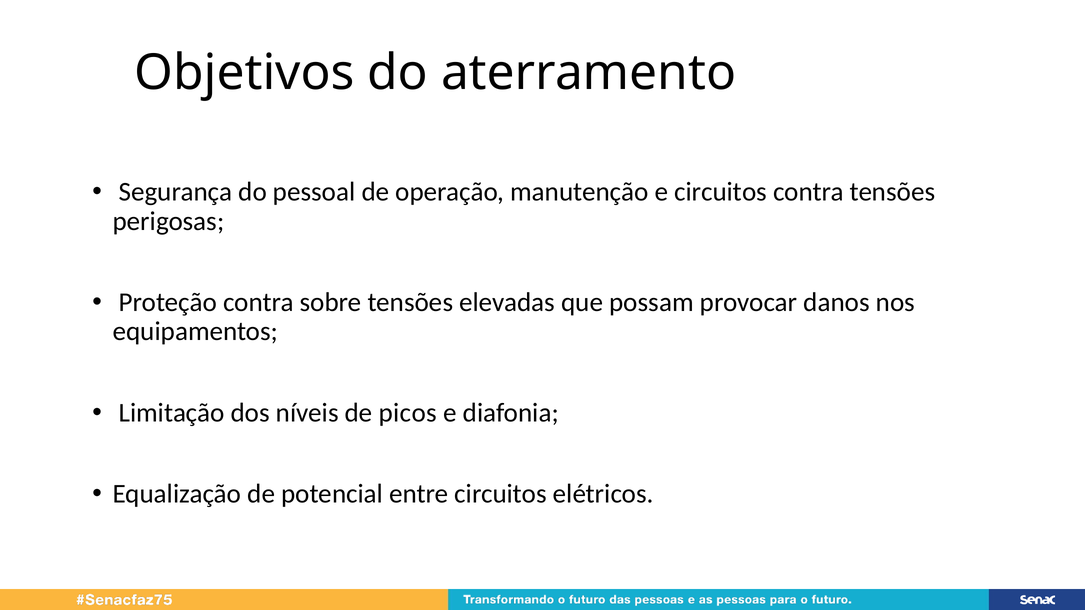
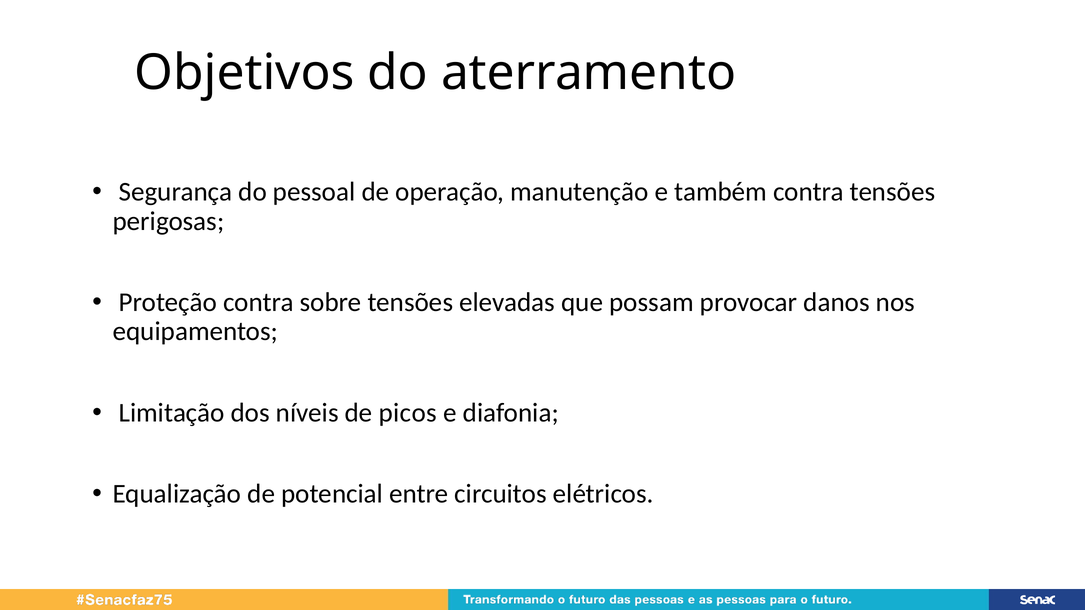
e circuitos: circuitos -> também
